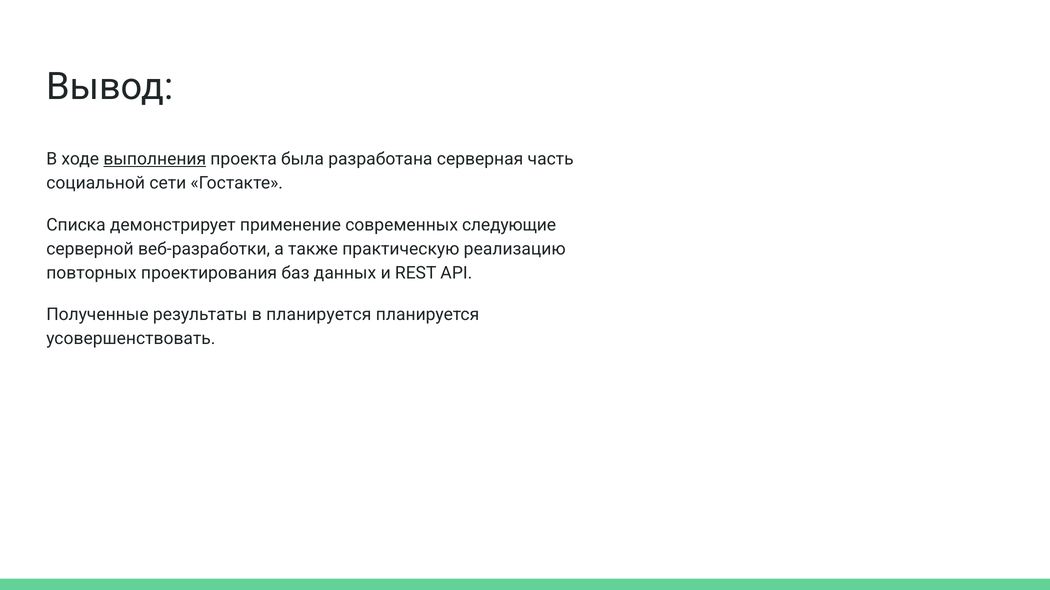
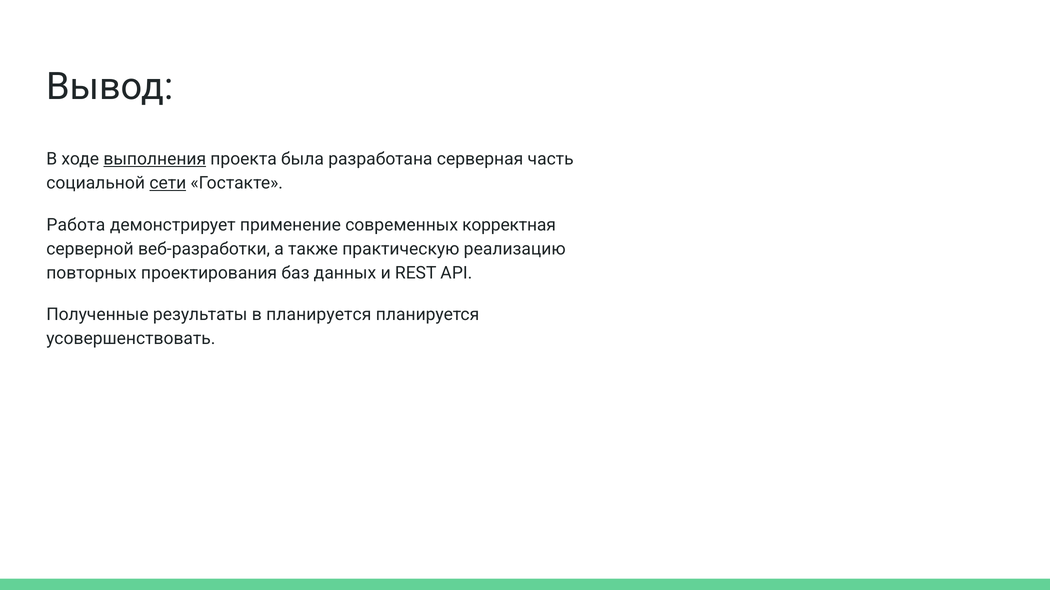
сети underline: none -> present
Списка: Списка -> Работа
следующие: следующие -> корректная
